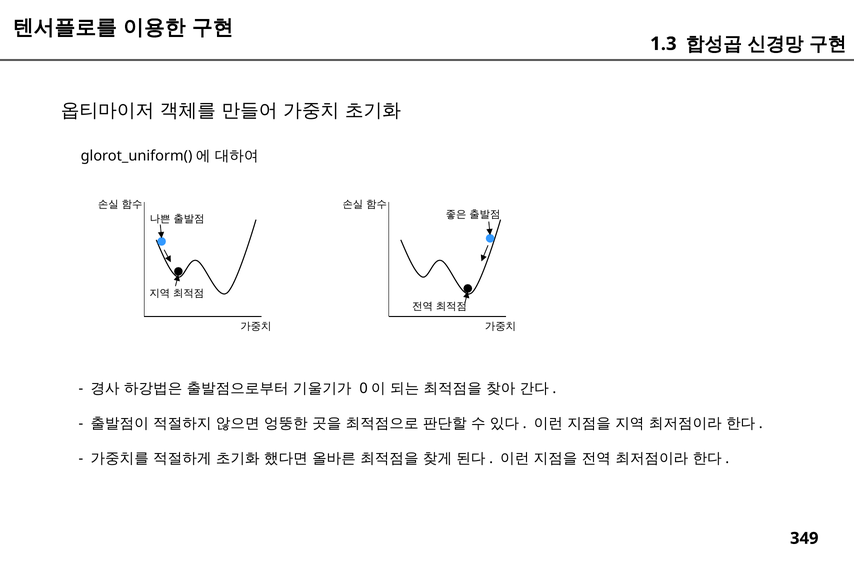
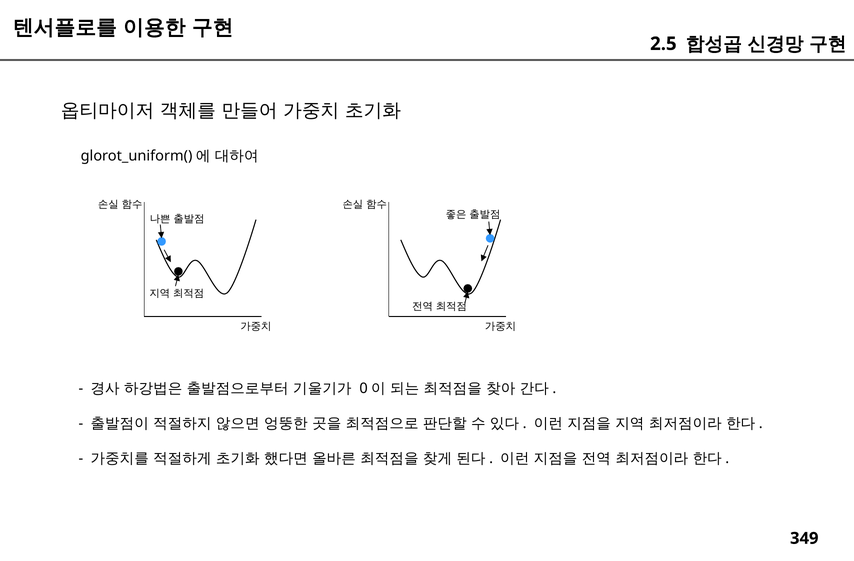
1.3: 1.3 -> 2.5
